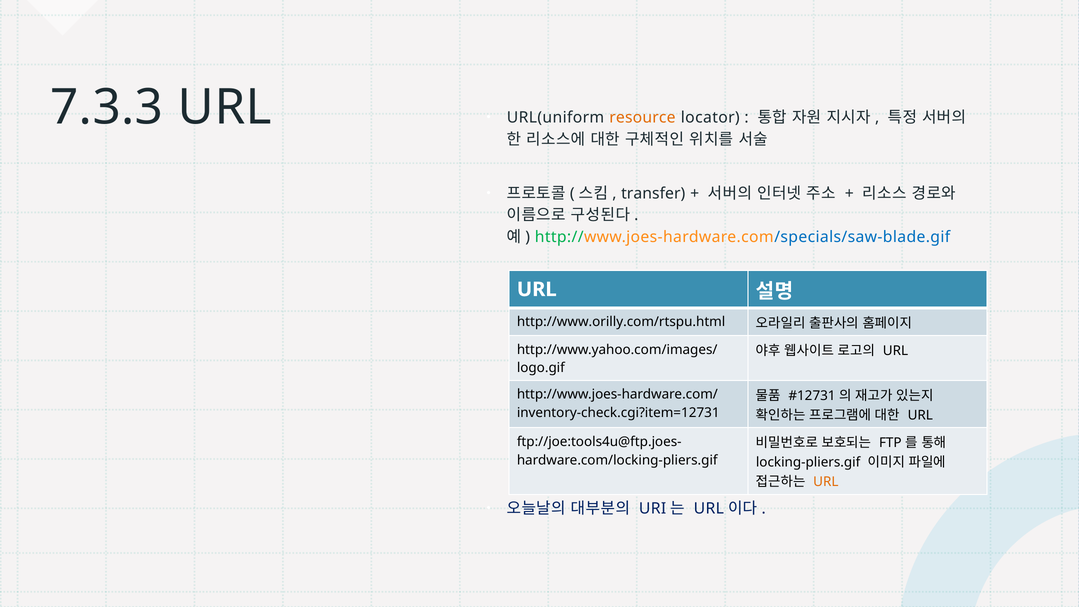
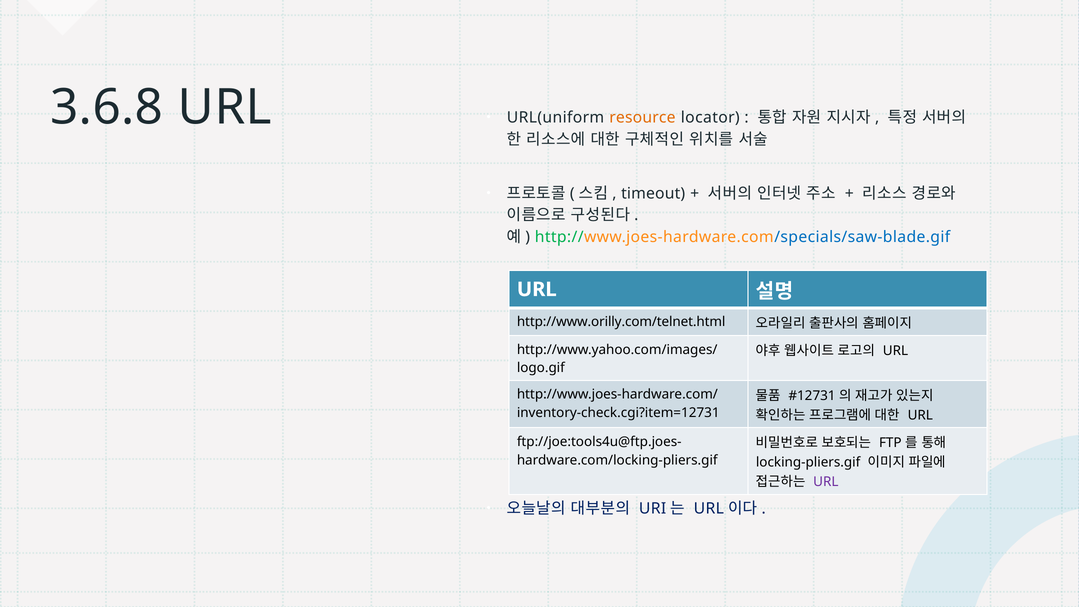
7.3.3: 7.3.3 -> 3.6.8
transfer: transfer -> timeout
http://www.orilly.com/rtspu.html: http://www.orilly.com/rtspu.html -> http://www.orilly.com/telnet.html
URL at (826, 482) colour: orange -> purple
